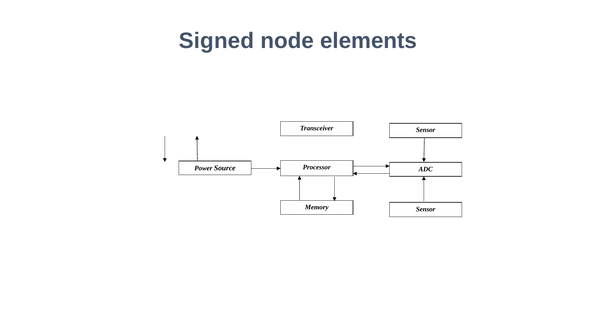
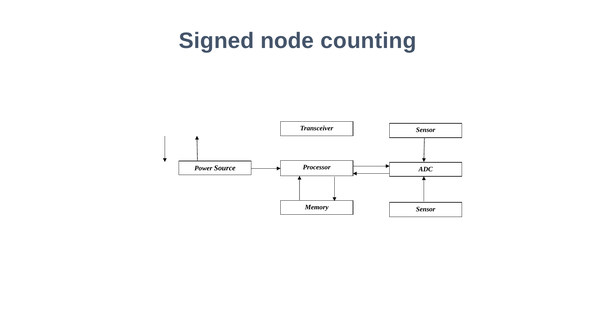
elements: elements -> counting
